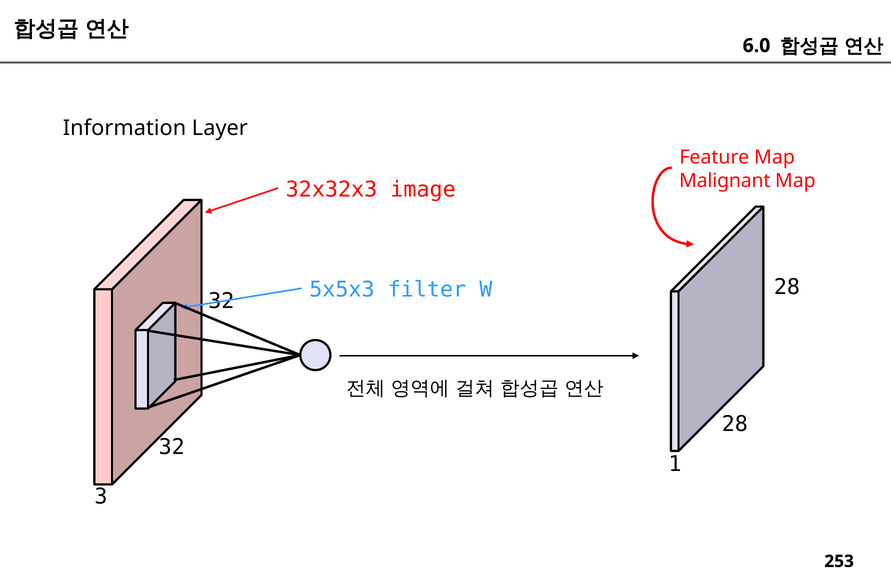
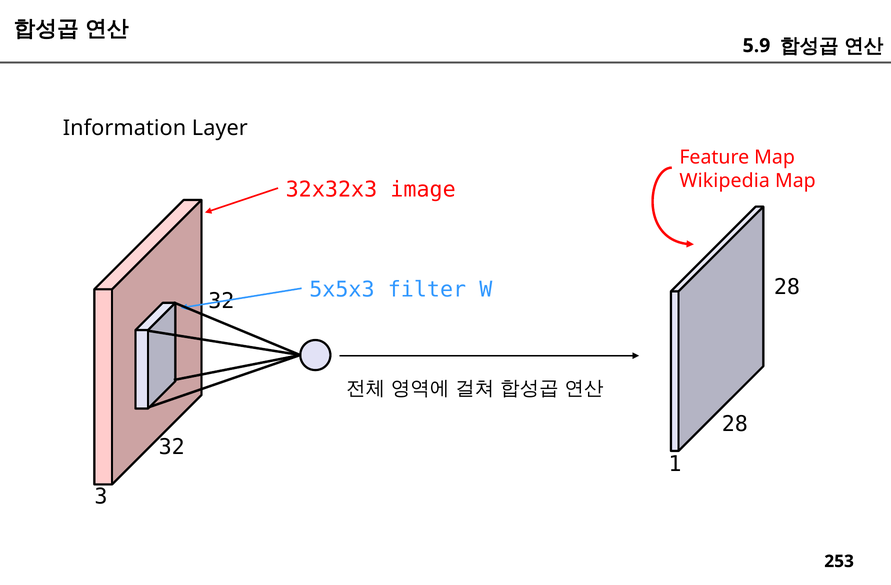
6.0: 6.0 -> 5.9
Malignant: Malignant -> Wikipedia
